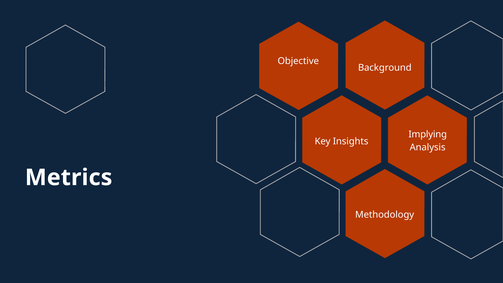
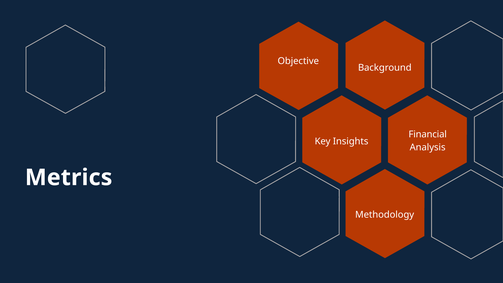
Implying: Implying -> Financial
